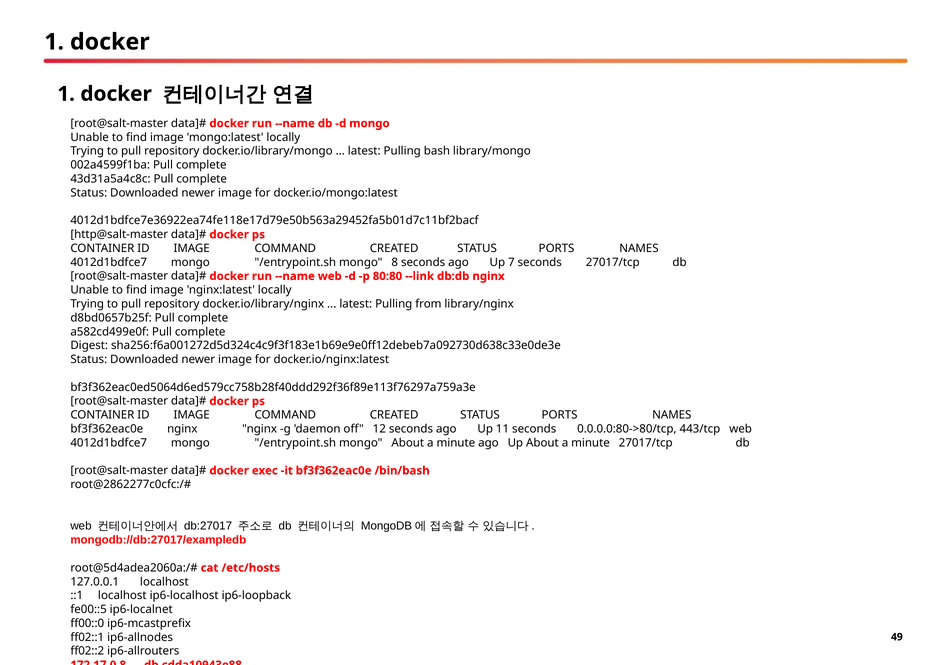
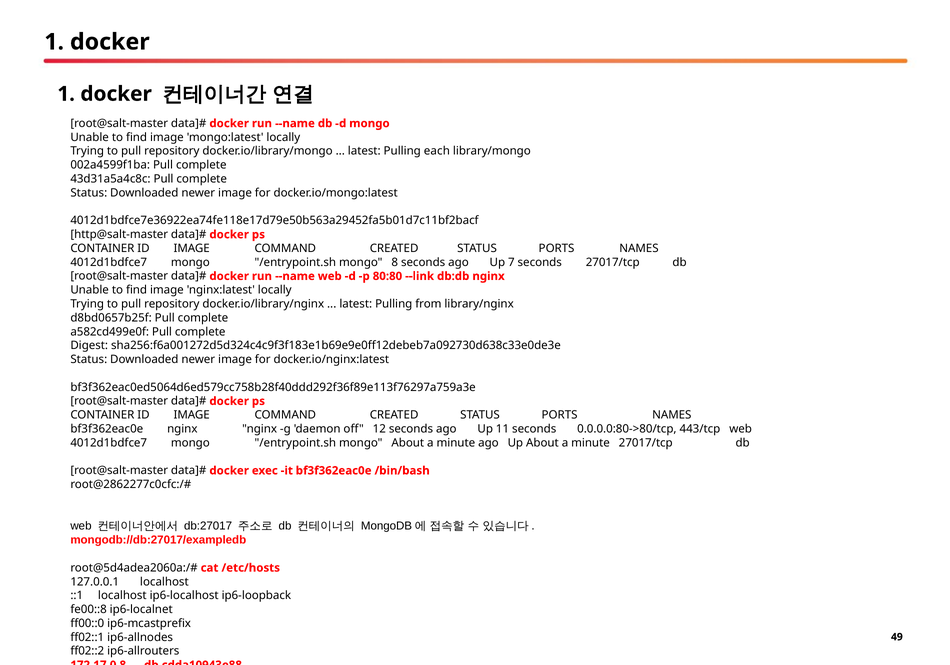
bash: bash -> each
fe00::5: fe00::5 -> fe00::8
